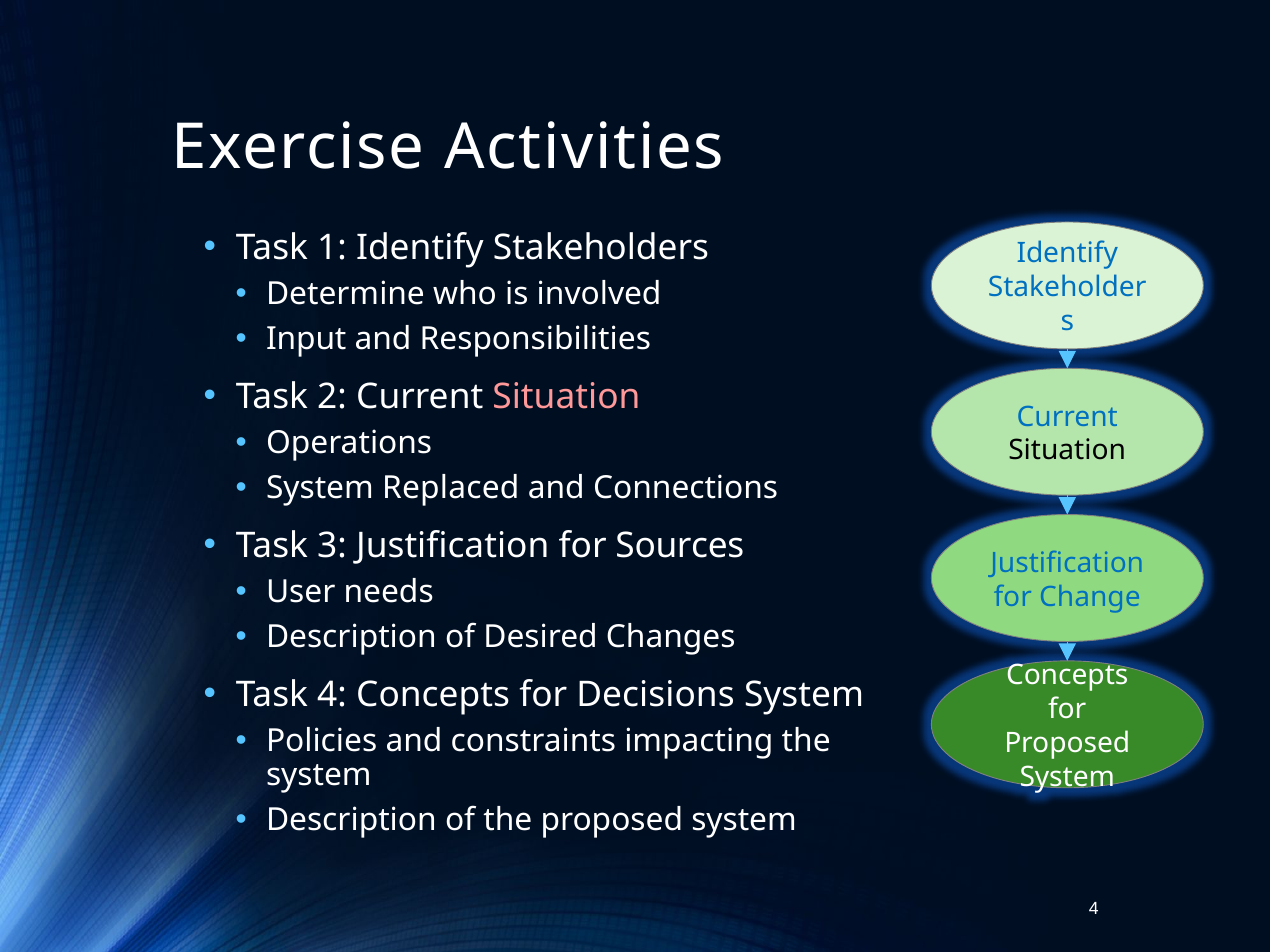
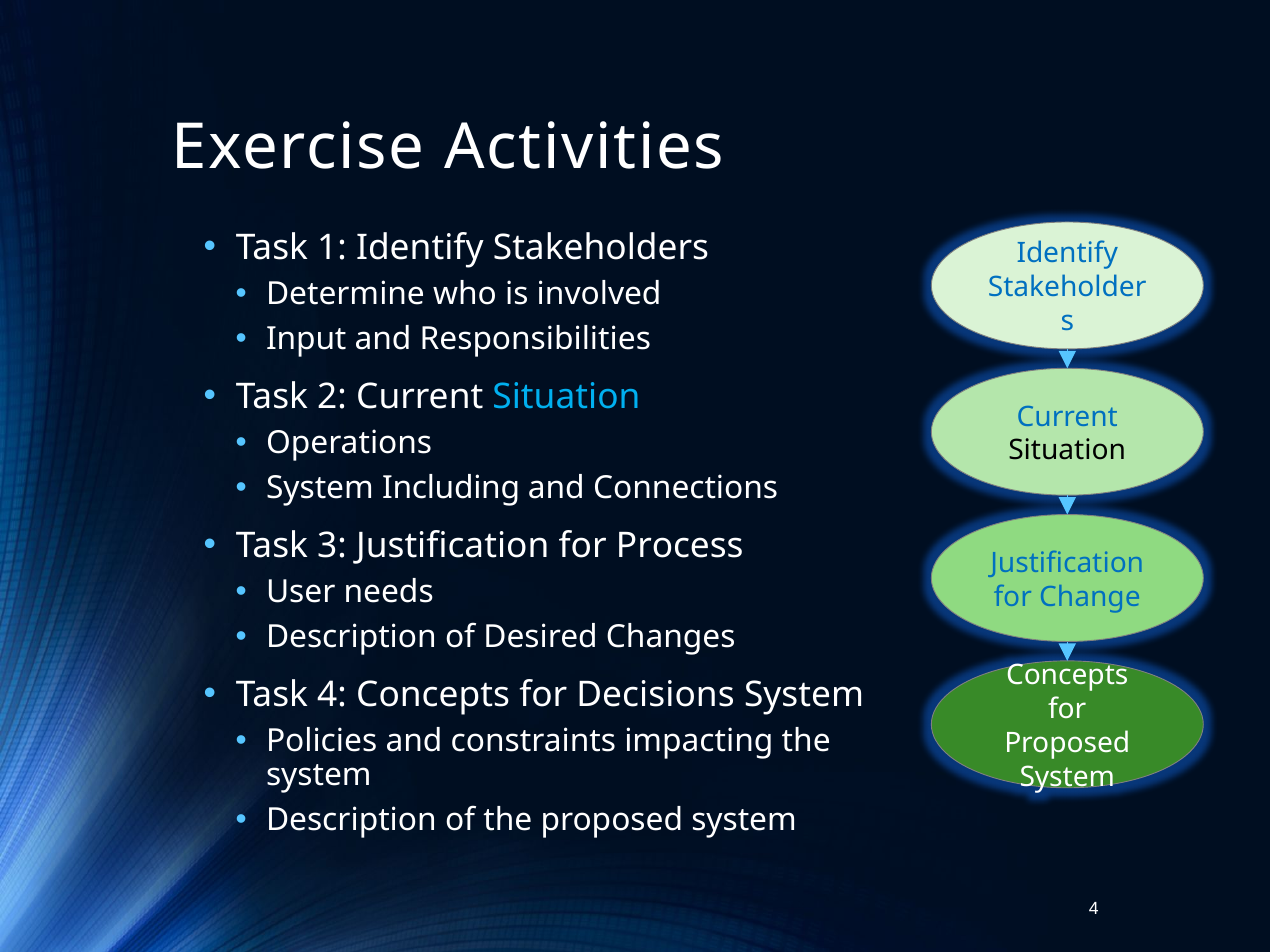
Situation at (566, 397) colour: pink -> light blue
Replaced: Replaced -> Including
Sources: Sources -> Process
